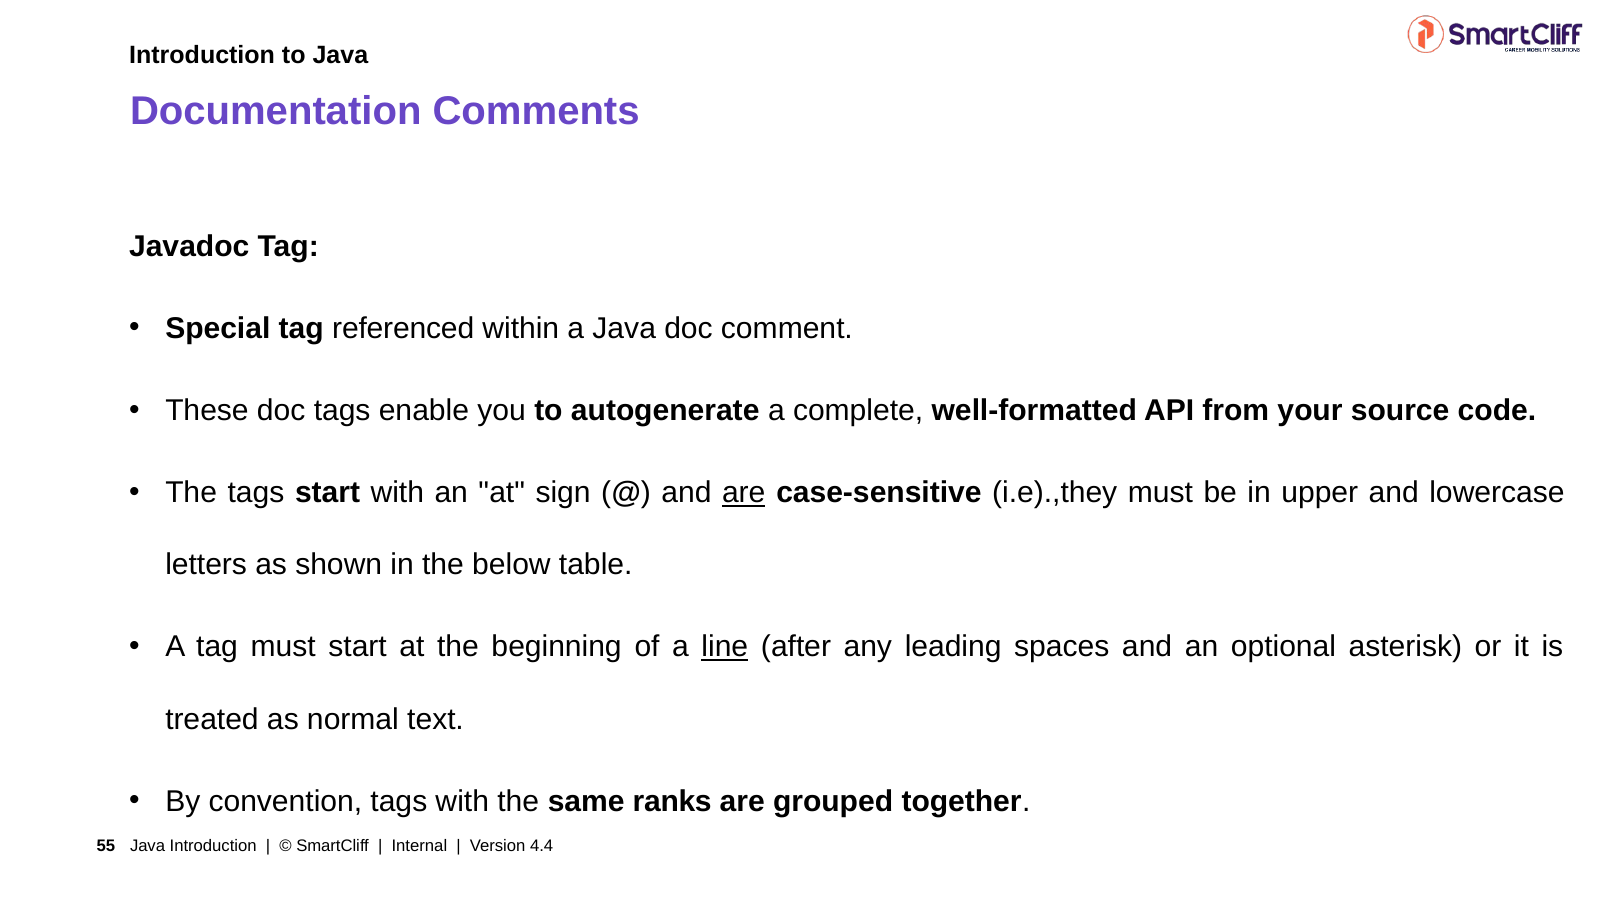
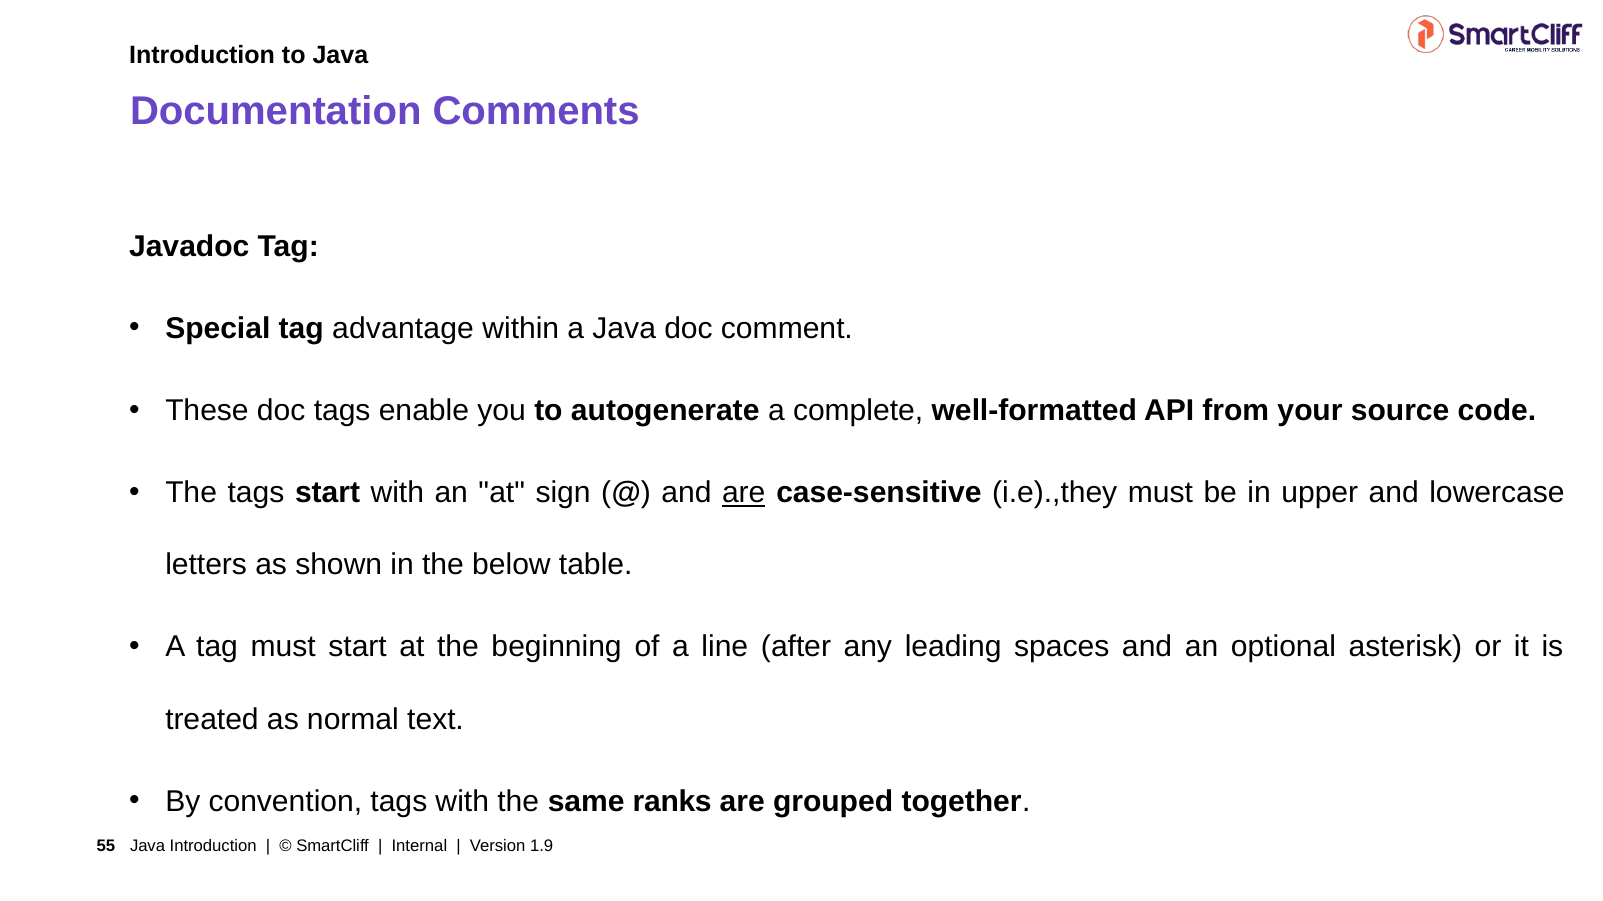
referenced: referenced -> advantage
line underline: present -> none
4.4: 4.4 -> 1.9
